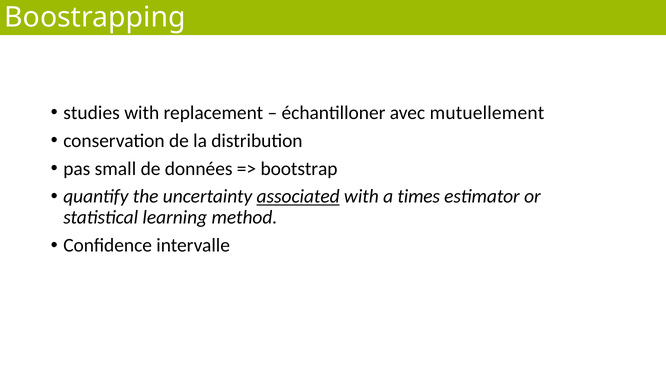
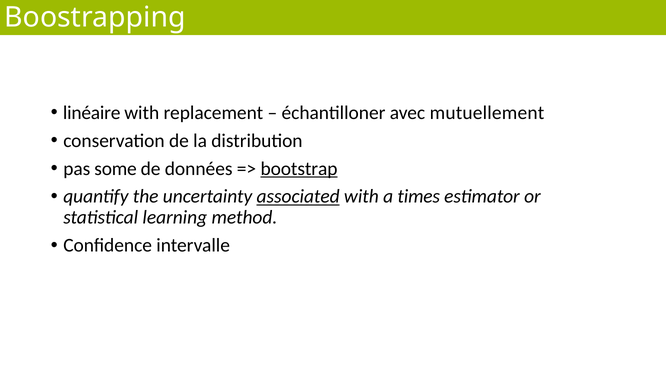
studies: studies -> linéaire
small: small -> some
bootstrap underline: none -> present
